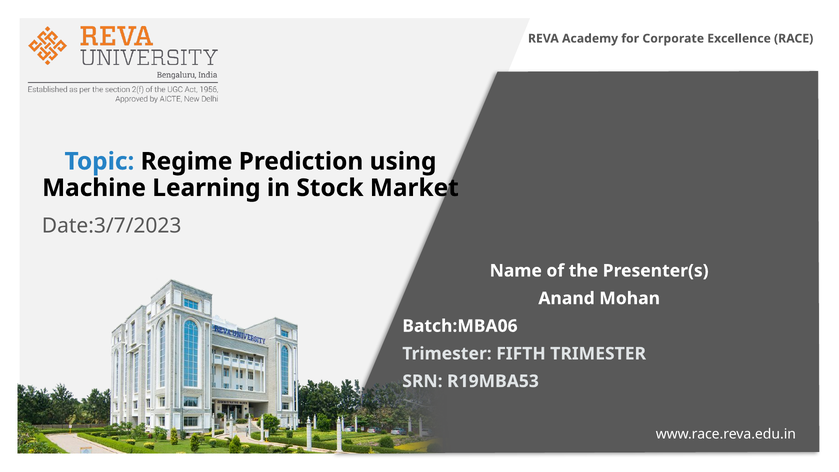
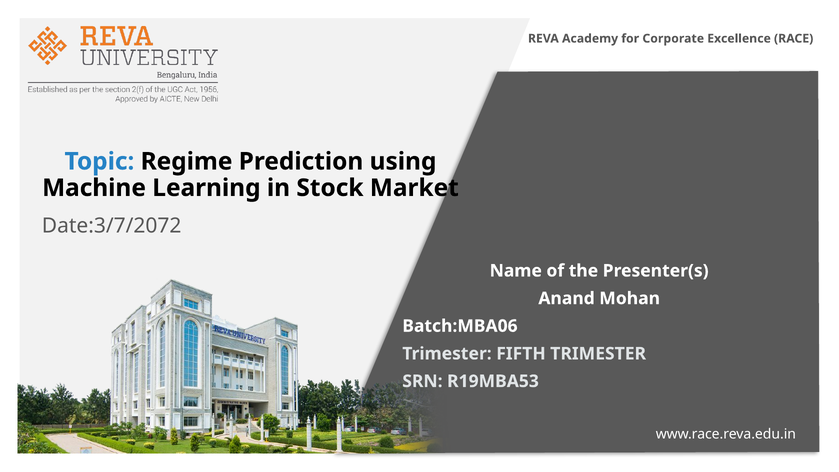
Date:3/7/2023: Date:3/7/2023 -> Date:3/7/2072
